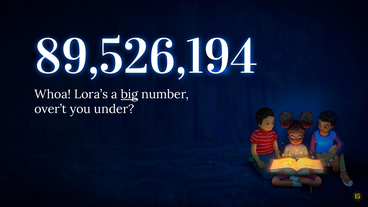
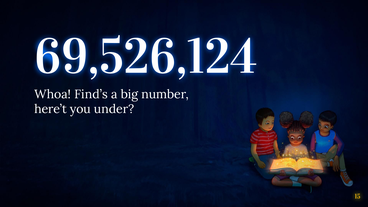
89,526,194: 89,526,194 -> 69,526,124
Lora’s: Lora’s -> Find’s
big underline: present -> none
over’t: over’t -> here’t
